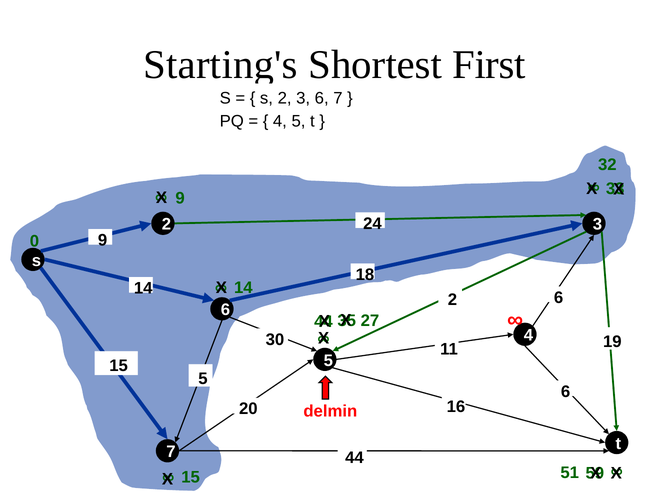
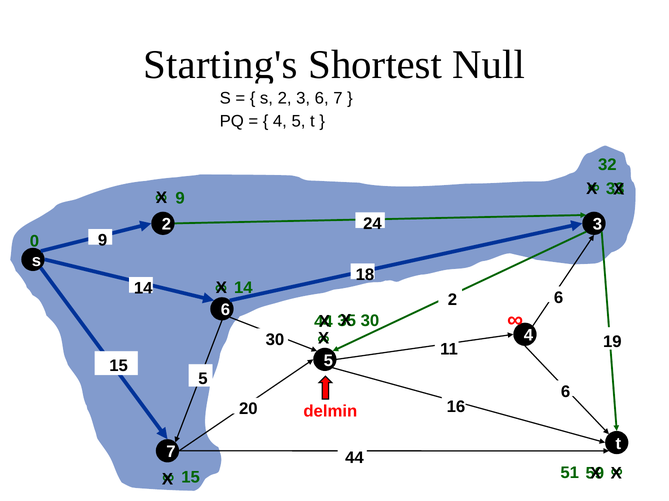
First: First -> Null
27 at (370, 321): 27 -> 30
